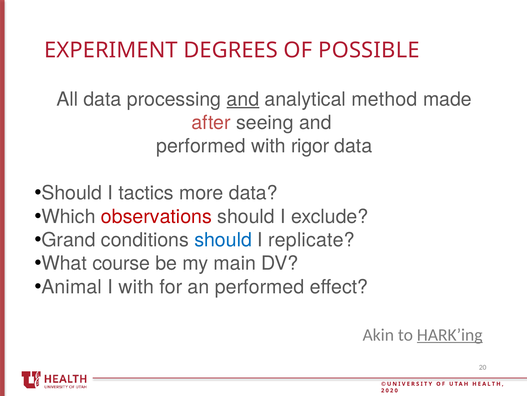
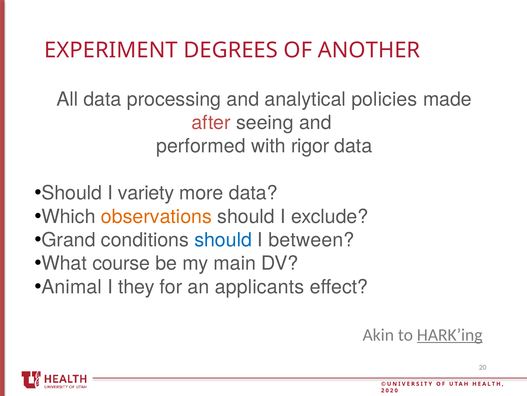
POSSIBLE: POSSIBLE -> ANOTHER
and at (243, 99) underline: present -> none
method: method -> policies
tactics: tactics -> variety
observations colour: red -> orange
replicate: replicate -> between
I with: with -> they
an performed: performed -> applicants
